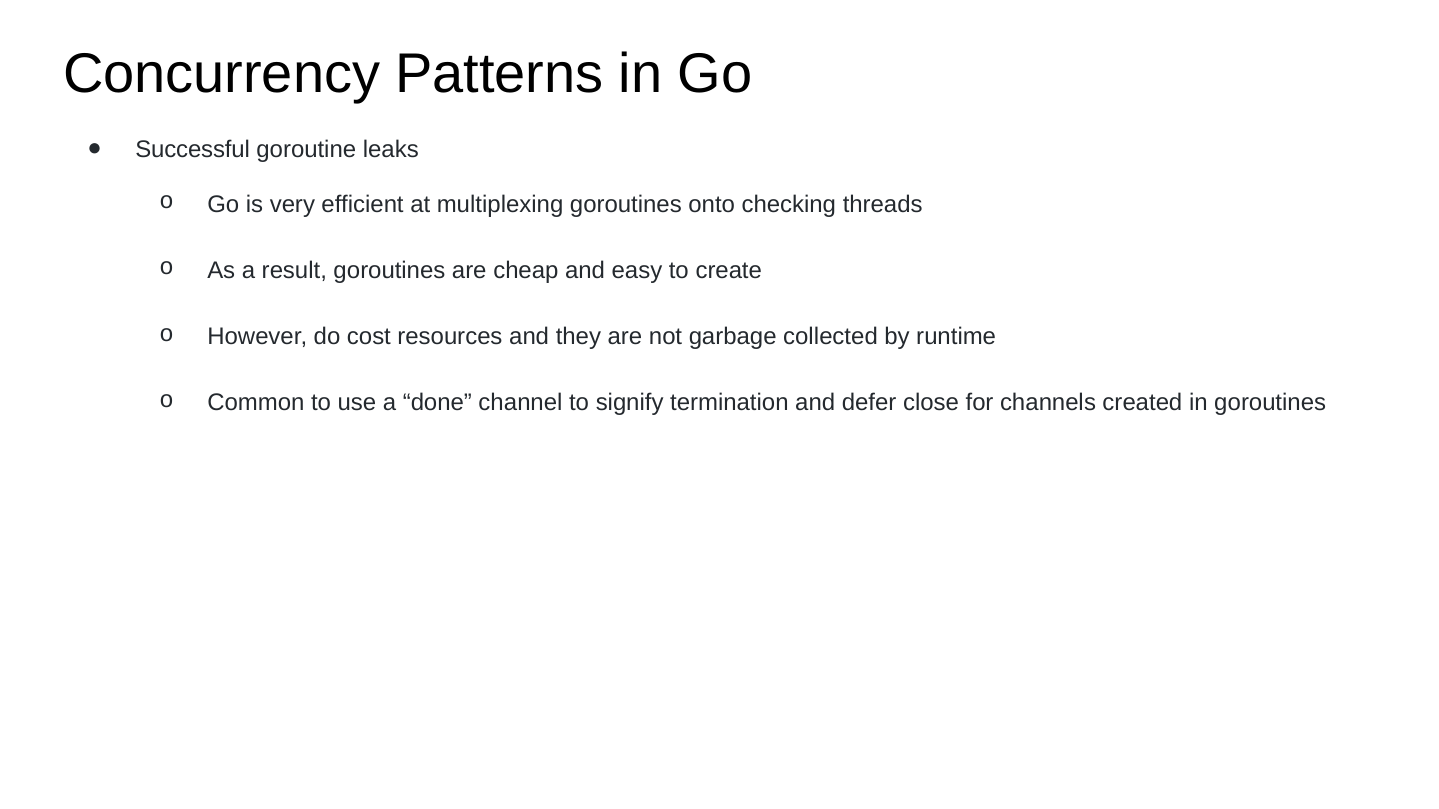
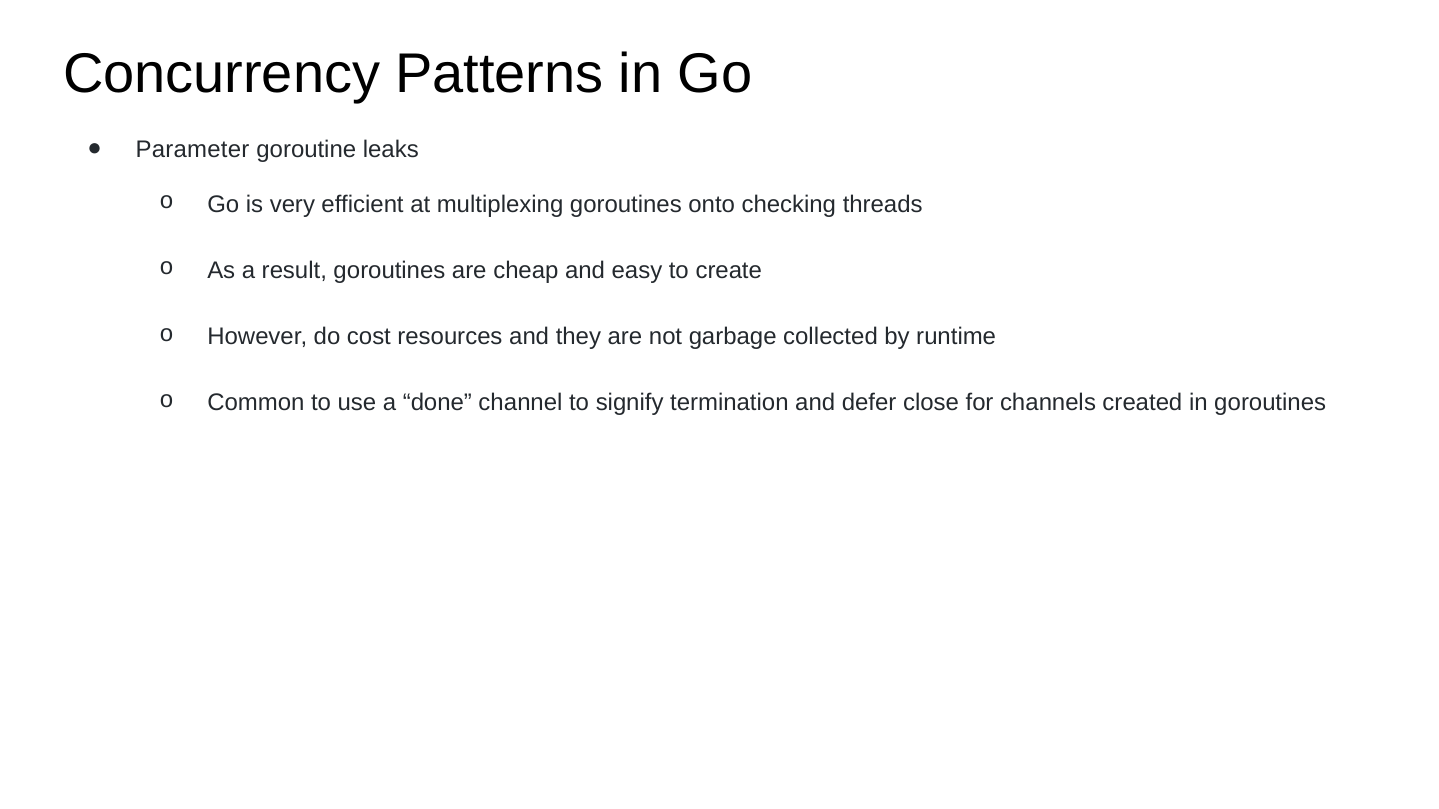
Successful: Successful -> Parameter
